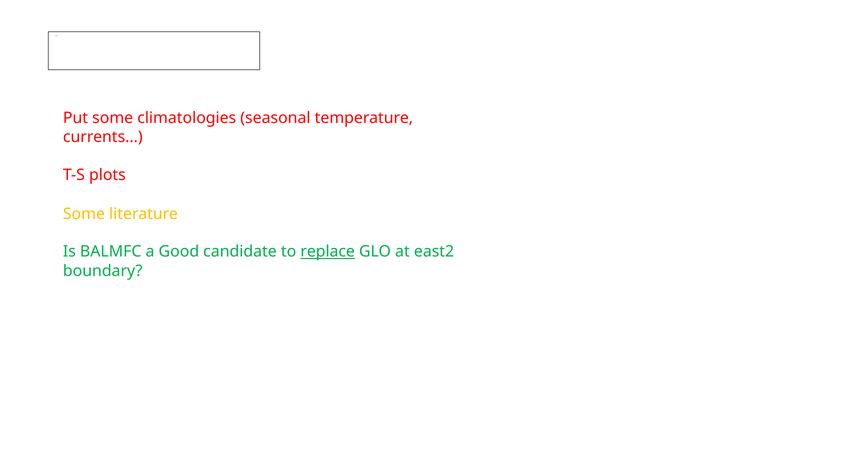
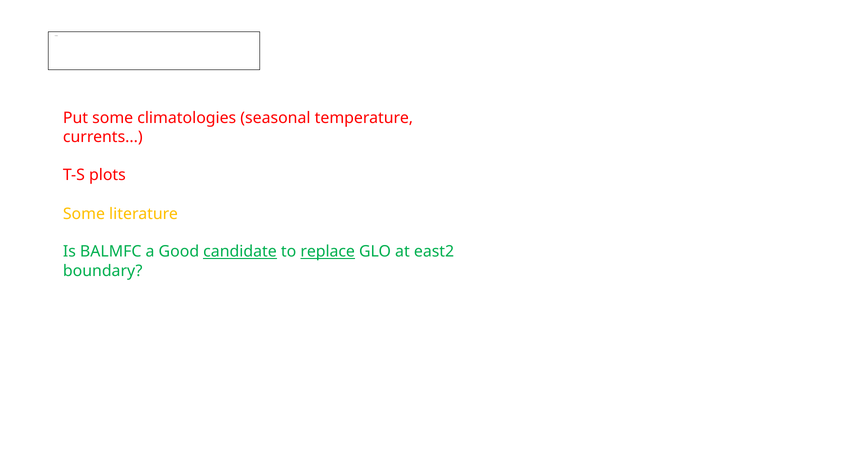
candidate underline: none -> present
